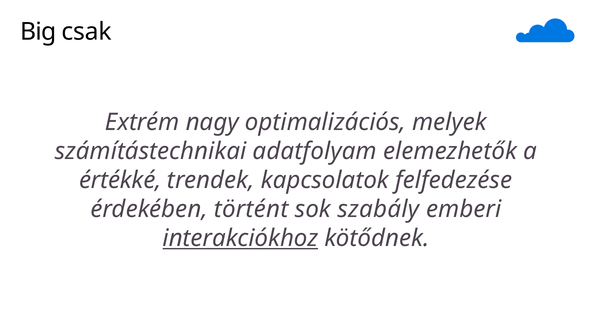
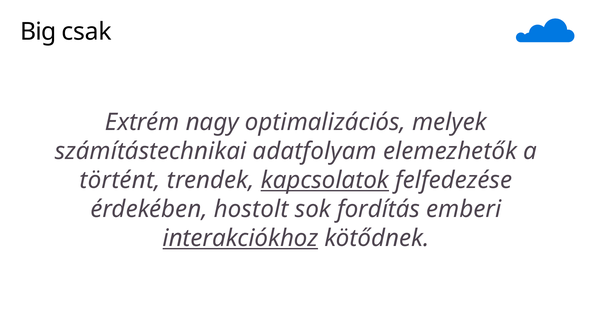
értékké: értékké -> történt
kapcsolatok underline: none -> present
történt: történt -> hostolt
szabály: szabály -> fordítás
